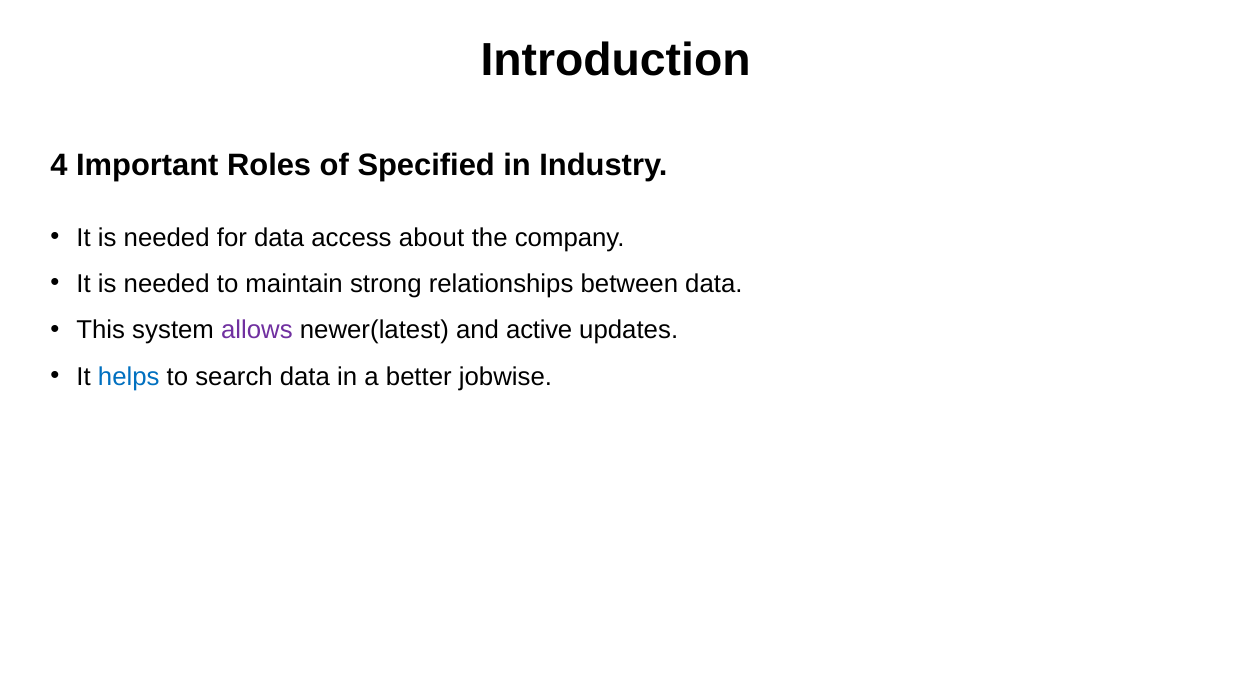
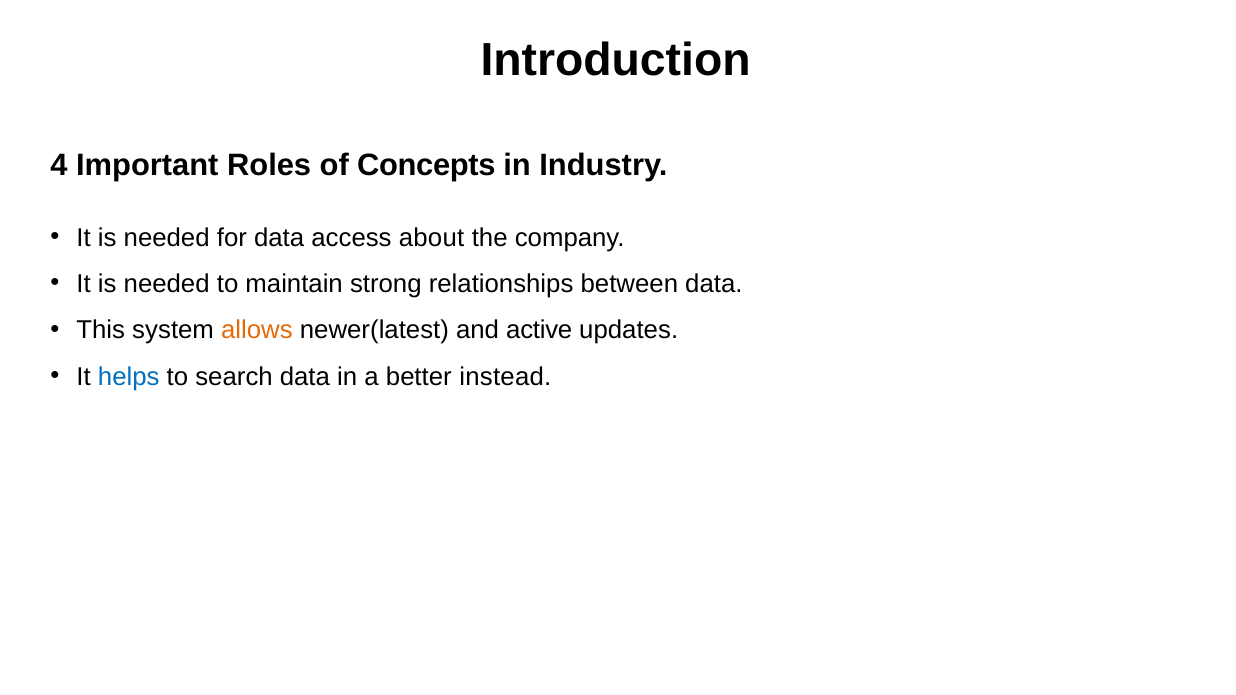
Specified: Specified -> Concepts
allows colour: purple -> orange
jobwise: jobwise -> instead
